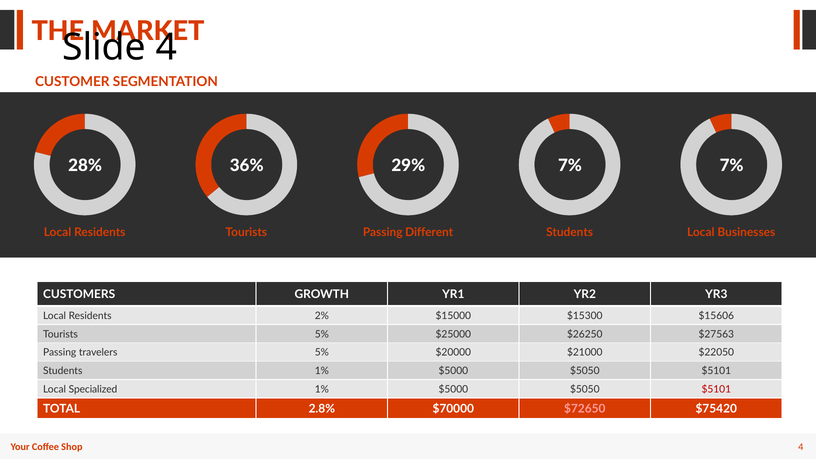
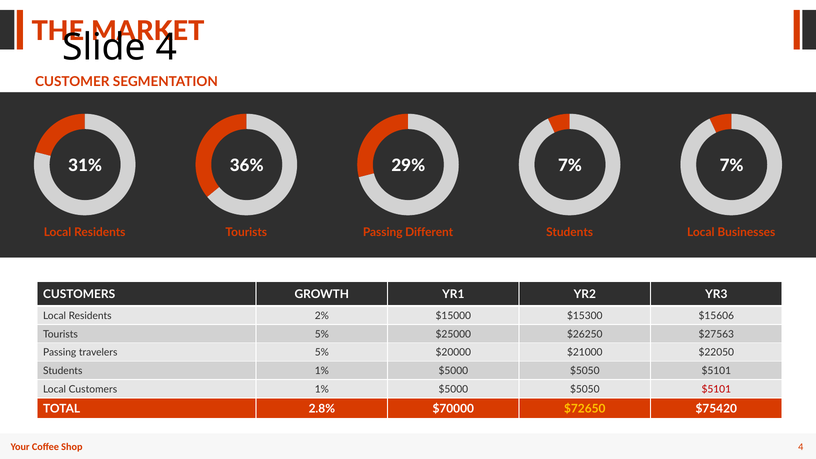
28%: 28% -> 31%
Local Specialized: Specialized -> Customers
$72650 colour: pink -> yellow
